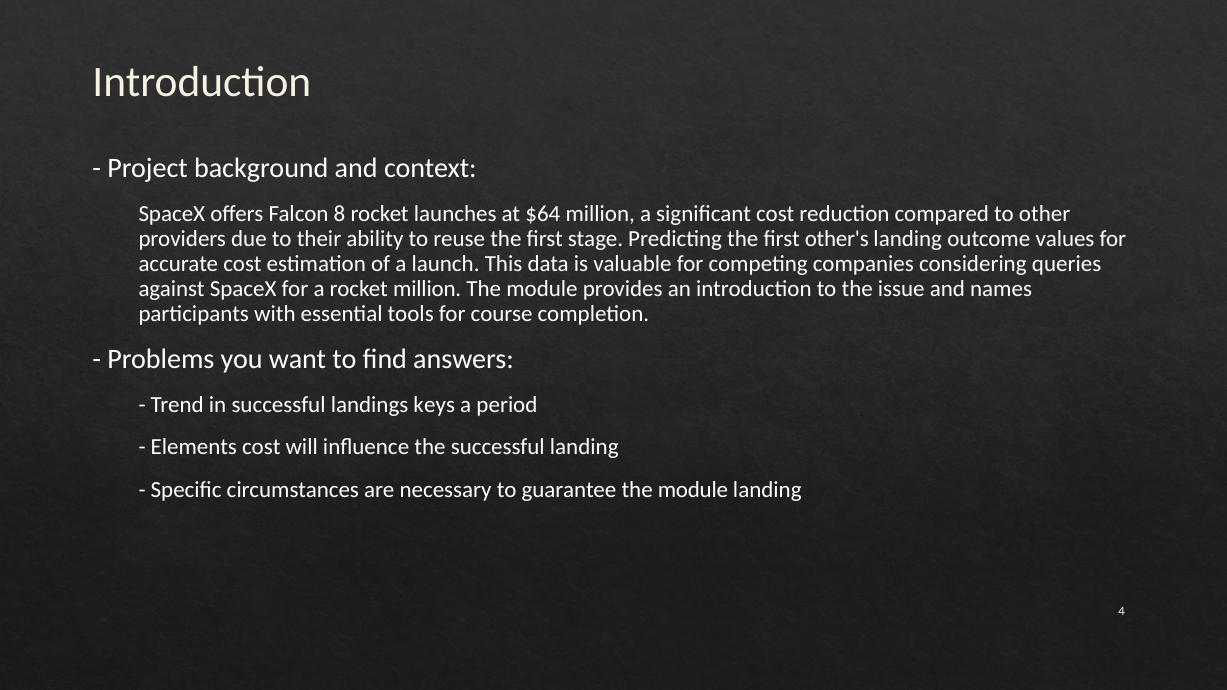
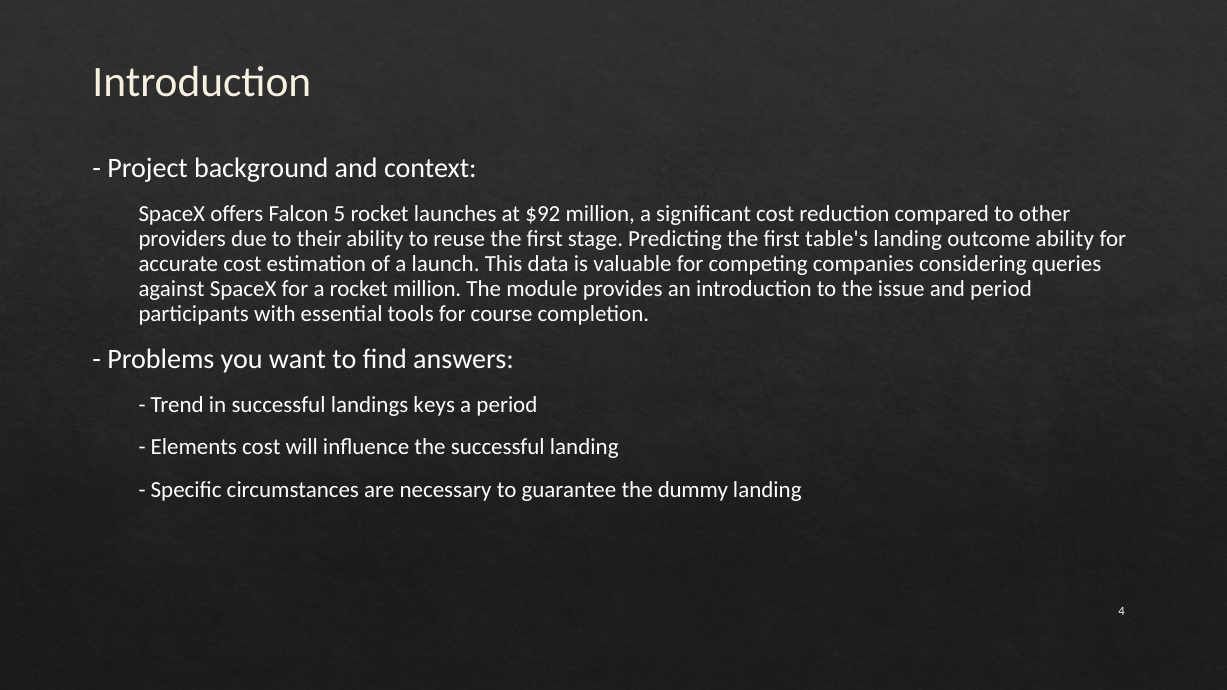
8: 8 -> 5
$64: $64 -> $92
other's: other's -> table's
outcome values: values -> ability
and names: names -> period
guarantee the module: module -> dummy
